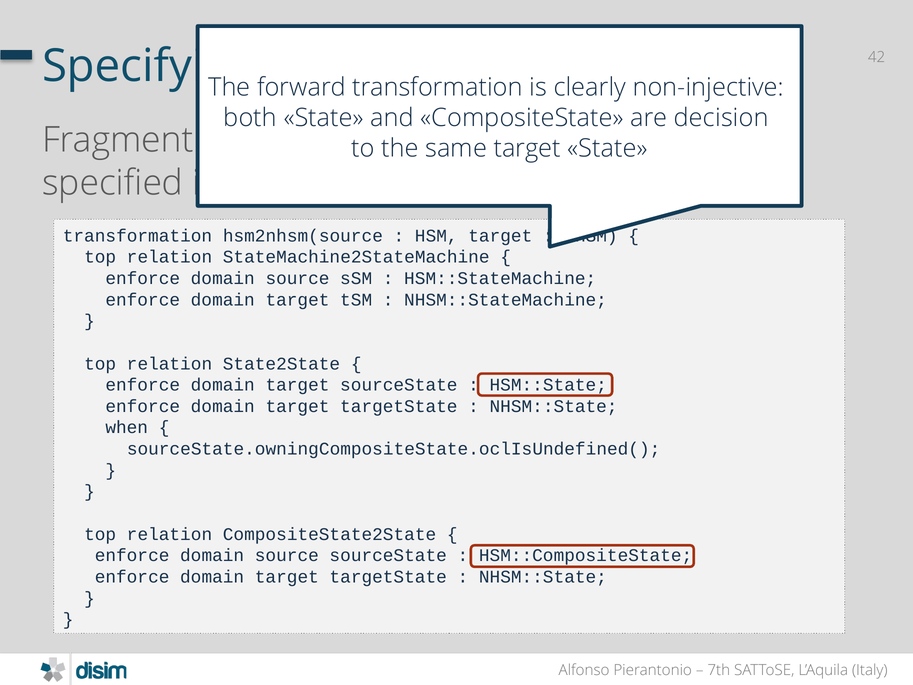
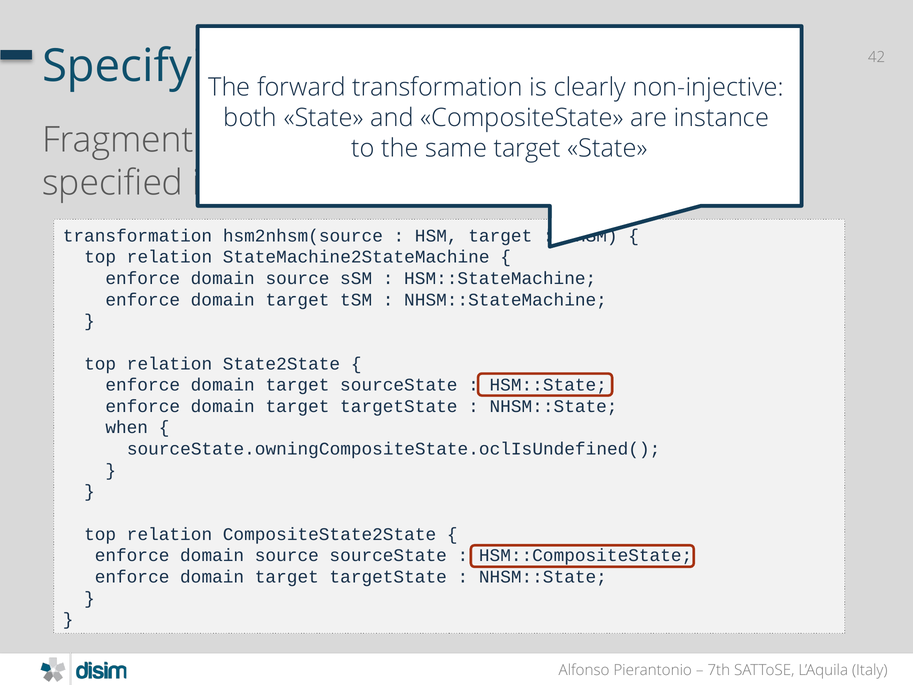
decision: decision -> instance
